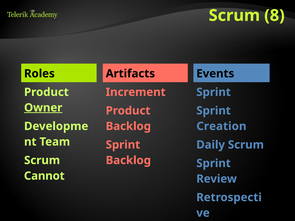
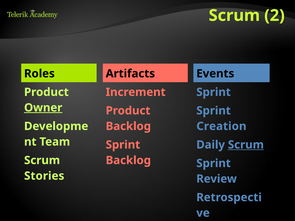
8: 8 -> 2
Scrum at (246, 145) underline: none -> present
Cannot: Cannot -> Stories
